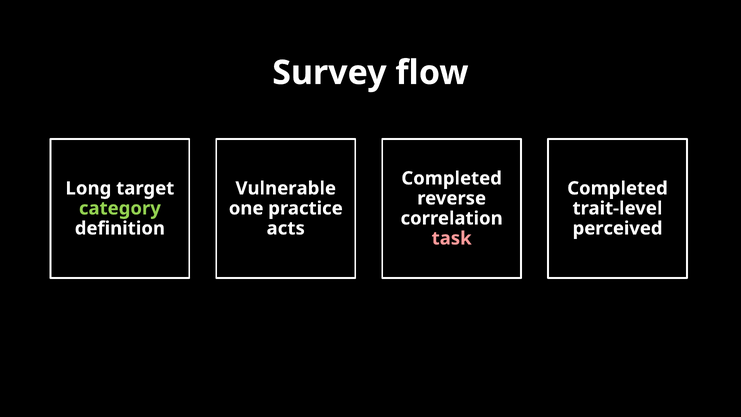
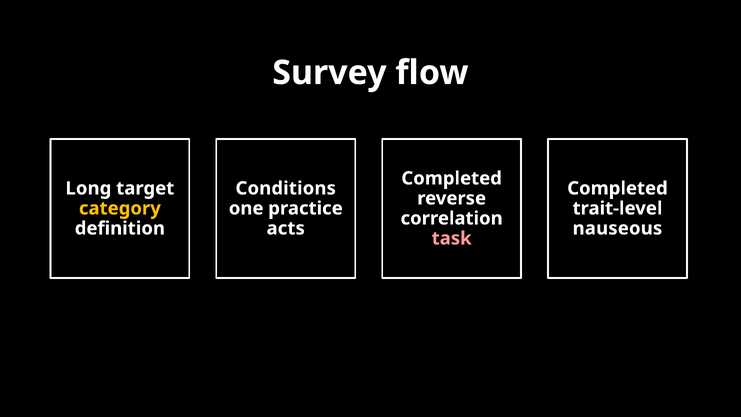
Vulnerable: Vulnerable -> Conditions
category colour: light green -> yellow
perceived: perceived -> nauseous
